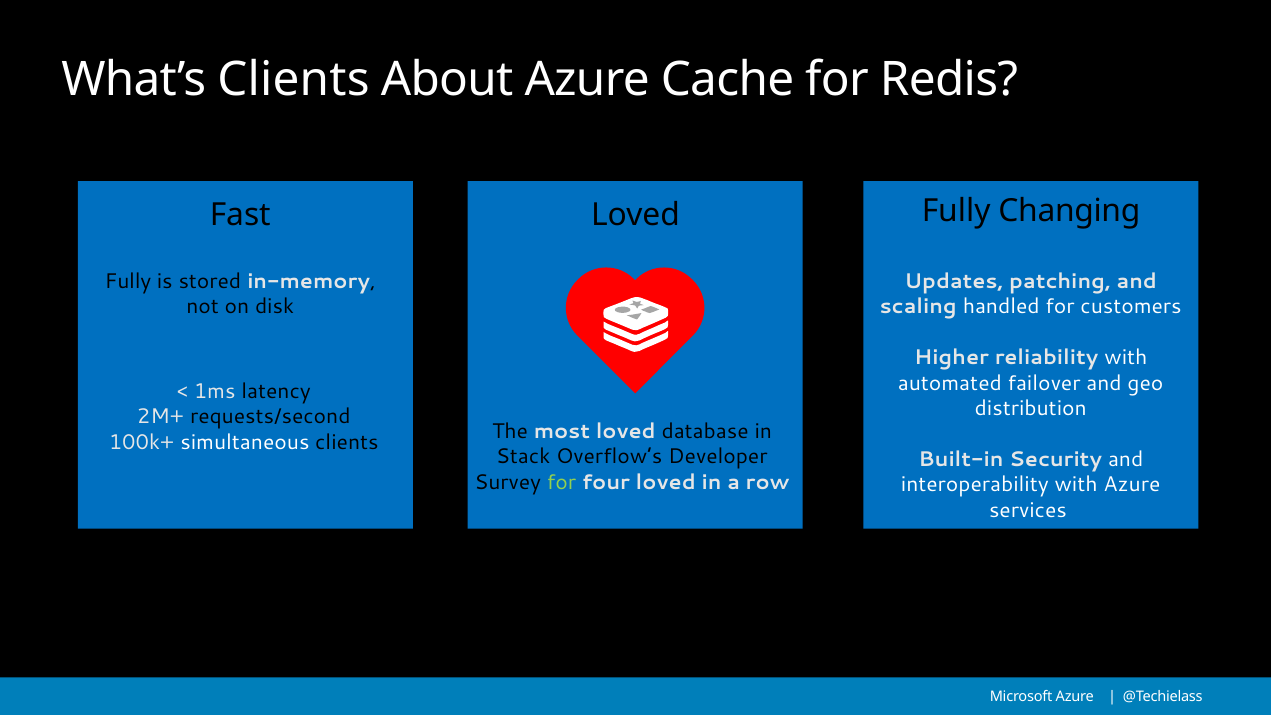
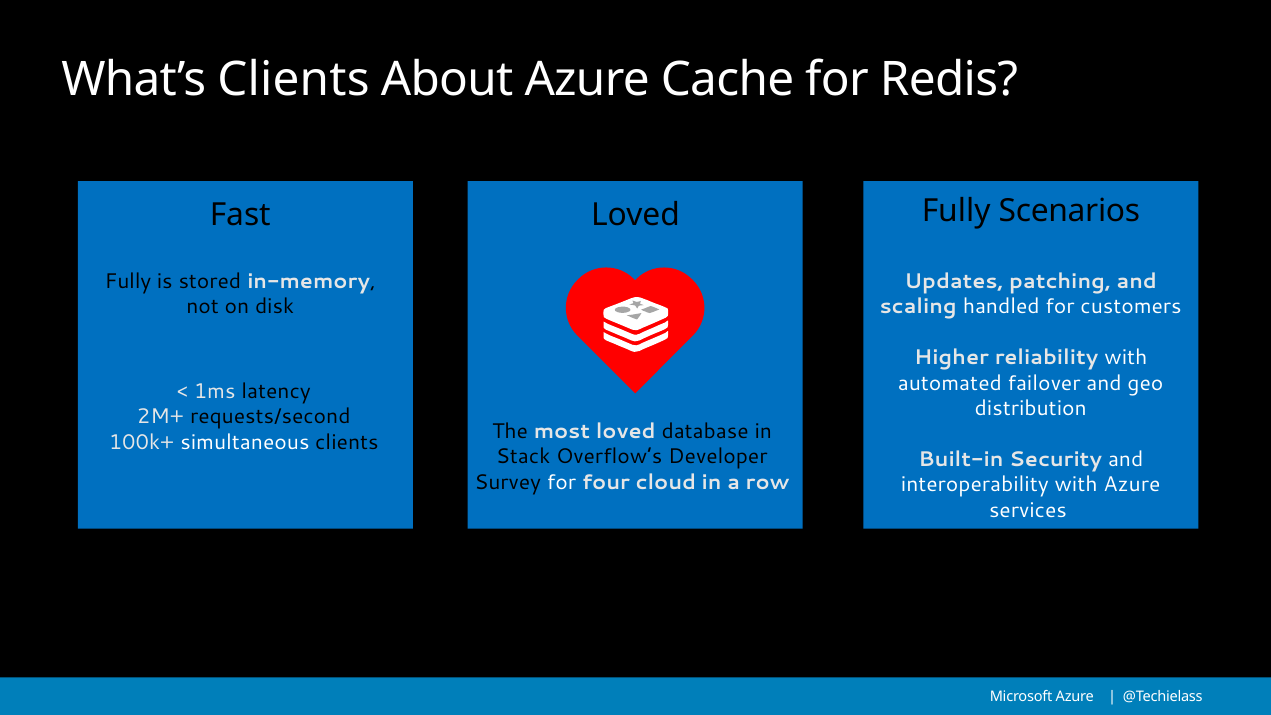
Changing: Changing -> Scenarios
for at (562, 482) colour: light green -> white
four loved: loved -> cloud
